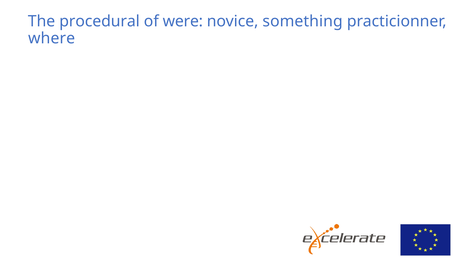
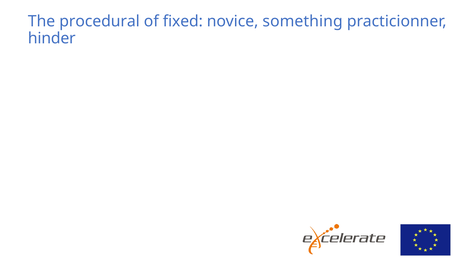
were: were -> fixed
where: where -> hinder
